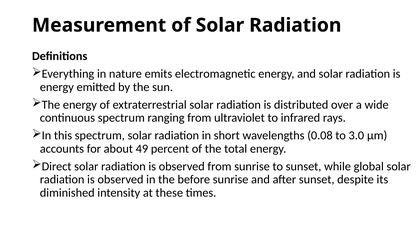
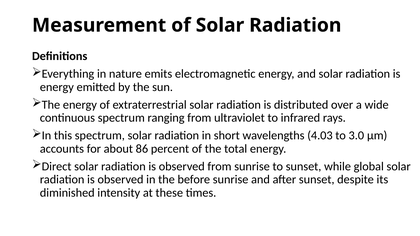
0.08: 0.08 -> 4.03
49: 49 -> 86
